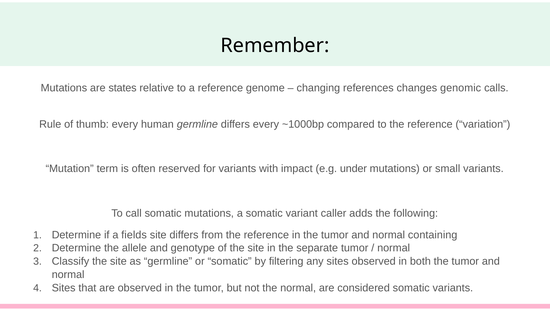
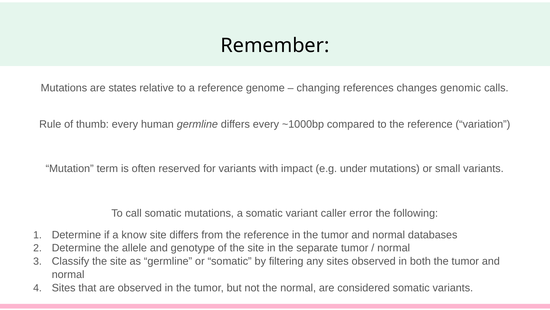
adds: adds -> error
fields: fields -> know
containing: containing -> databases
